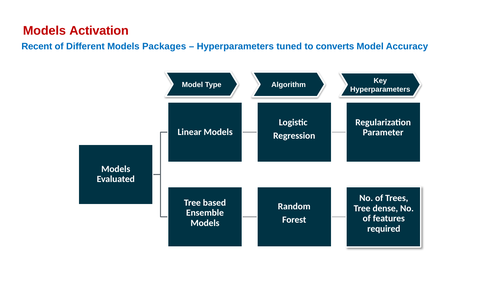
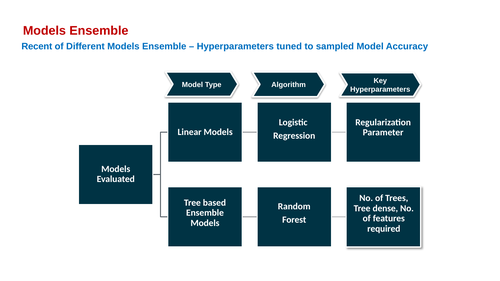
Activation at (99, 31): Activation -> Ensemble
Different Models Packages: Packages -> Ensemble
converts: converts -> sampled
